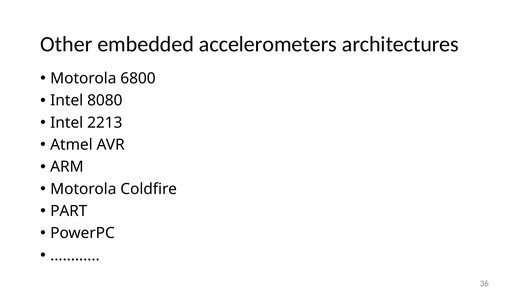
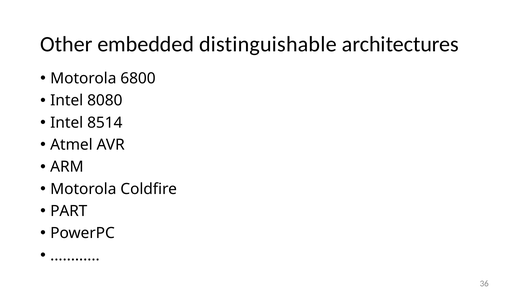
accelerometers: accelerometers -> distinguishable
2213: 2213 -> 8514
